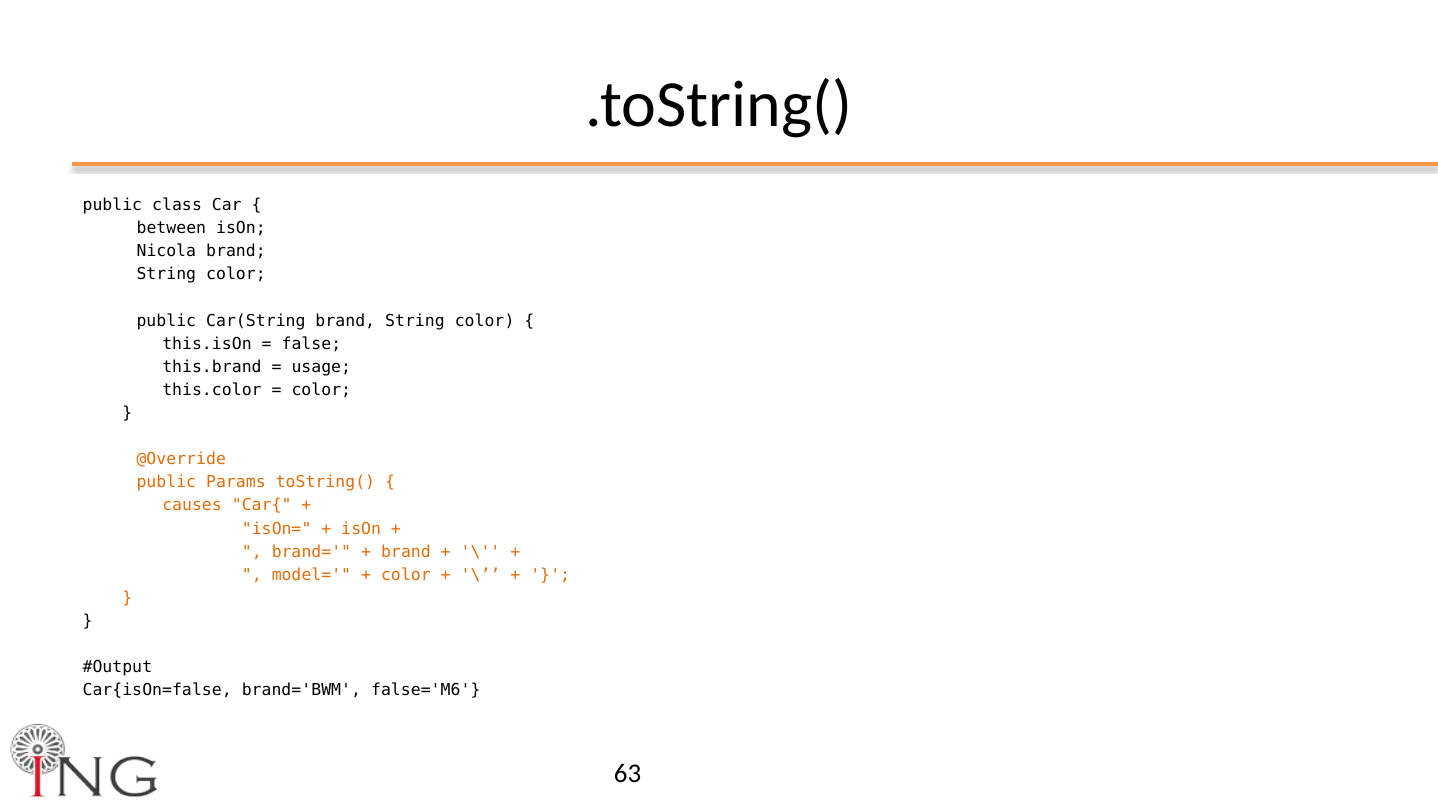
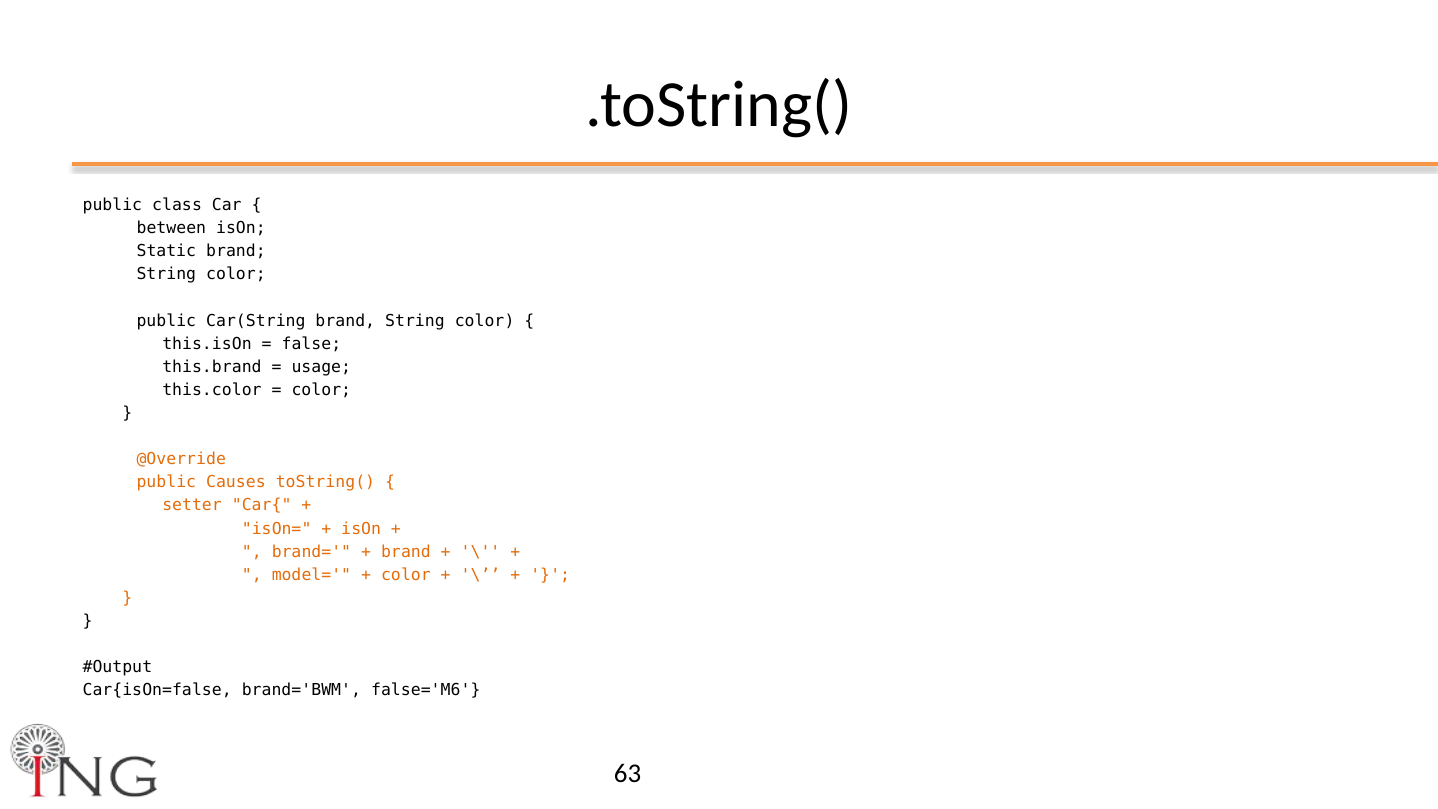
Nicola: Nicola -> Static
Params: Params -> Causes
causes: causes -> setter
